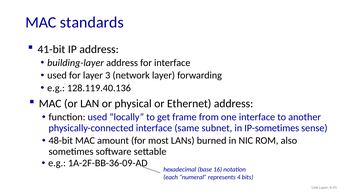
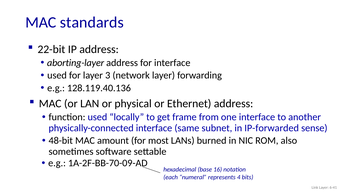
41-bit: 41-bit -> 22-bit
building-layer: building-layer -> aborting-layer
IP-sometimes: IP-sometimes -> IP-forwarded
1A-2F-BB-36-09-AD: 1A-2F-BB-36-09-AD -> 1A-2F-BB-70-09-AD
